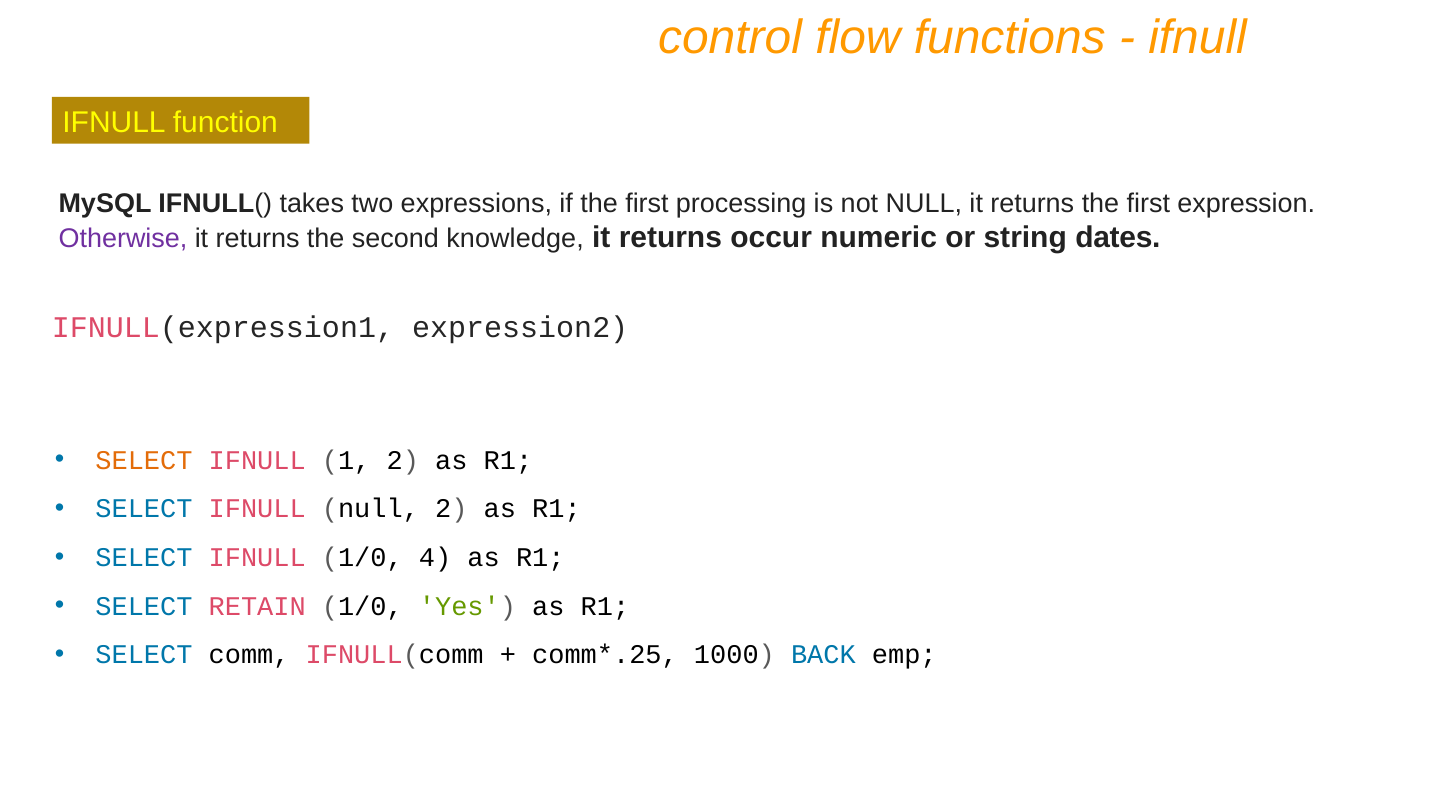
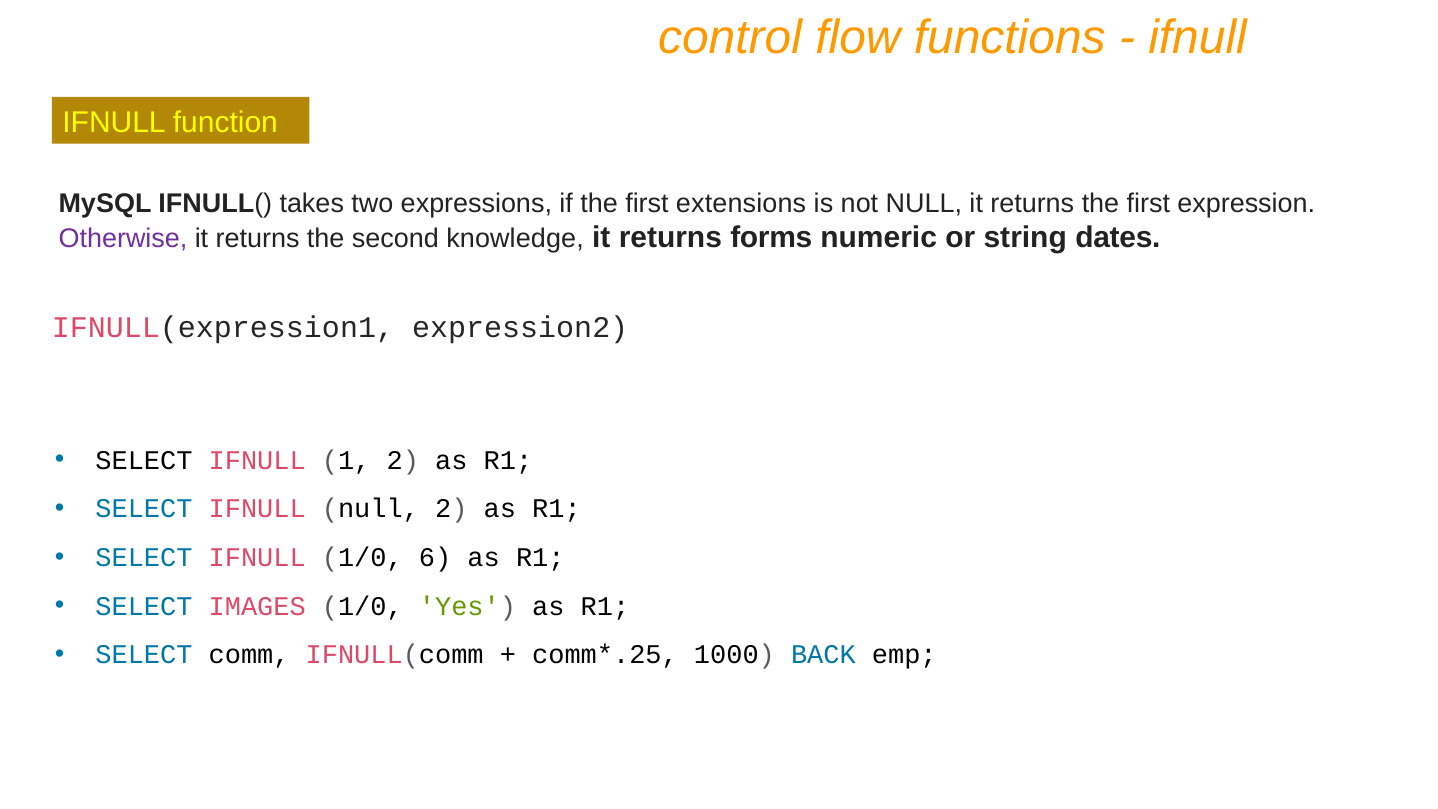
processing: processing -> extensions
occur: occur -> forms
SELECT at (144, 460) colour: orange -> black
4: 4 -> 6
RETAIN: RETAIN -> IMAGES
